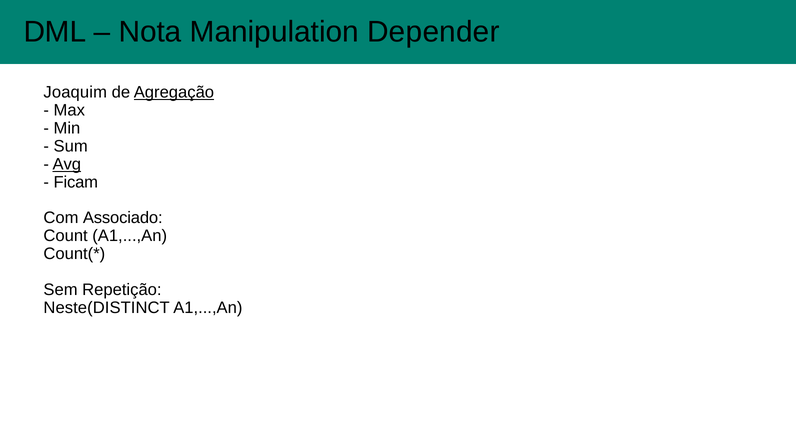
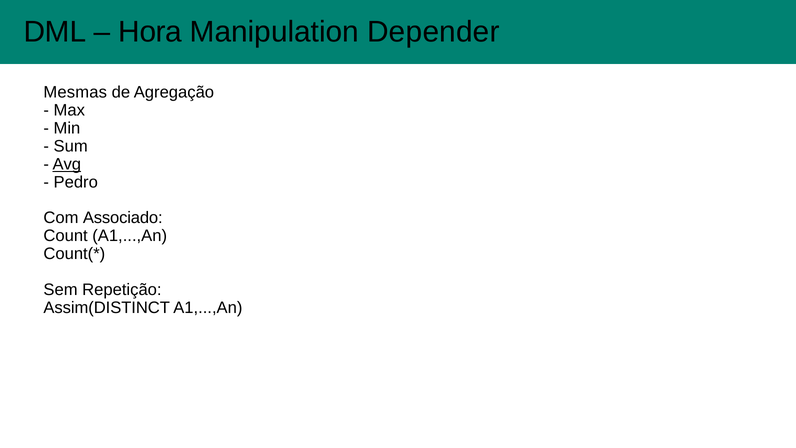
Nota: Nota -> Hora
Joaquim: Joaquim -> Mesmas
Agregação underline: present -> none
Ficam: Ficam -> Pedro
Neste(DISTINCT: Neste(DISTINCT -> Assim(DISTINCT
